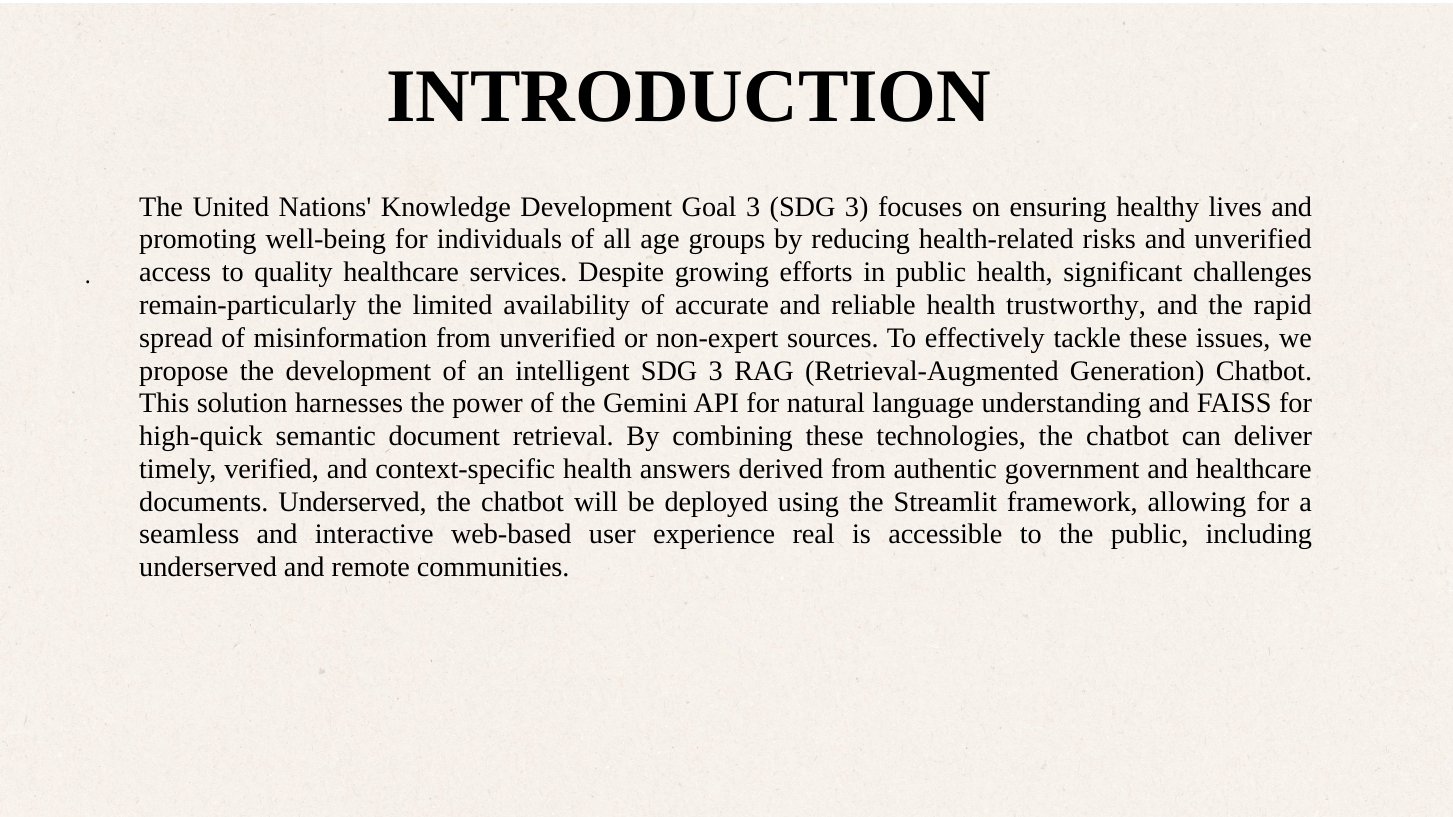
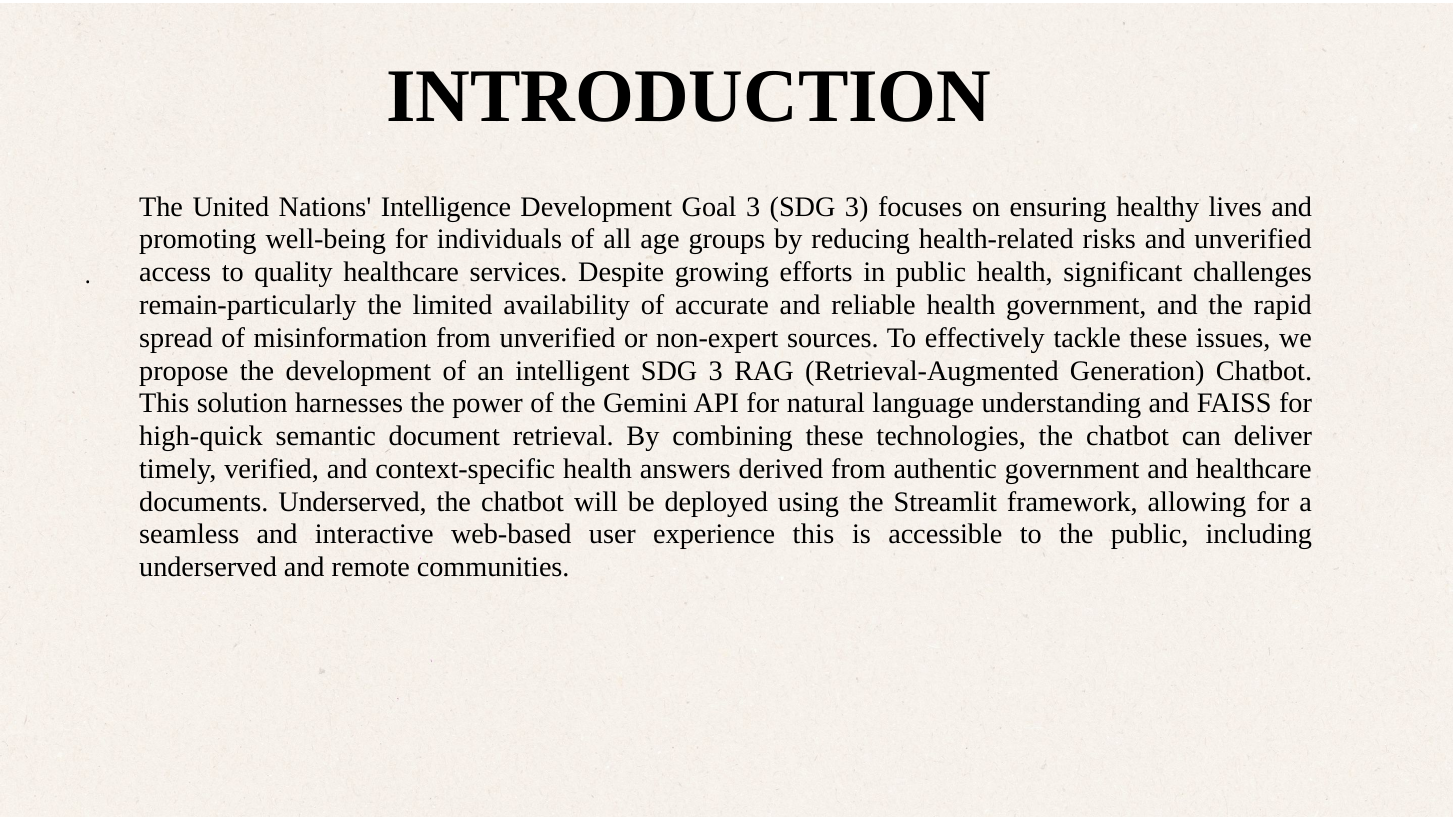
Knowledge: Knowledge -> Intelligence
health trustworthy: trustworthy -> government
experience real: real -> this
